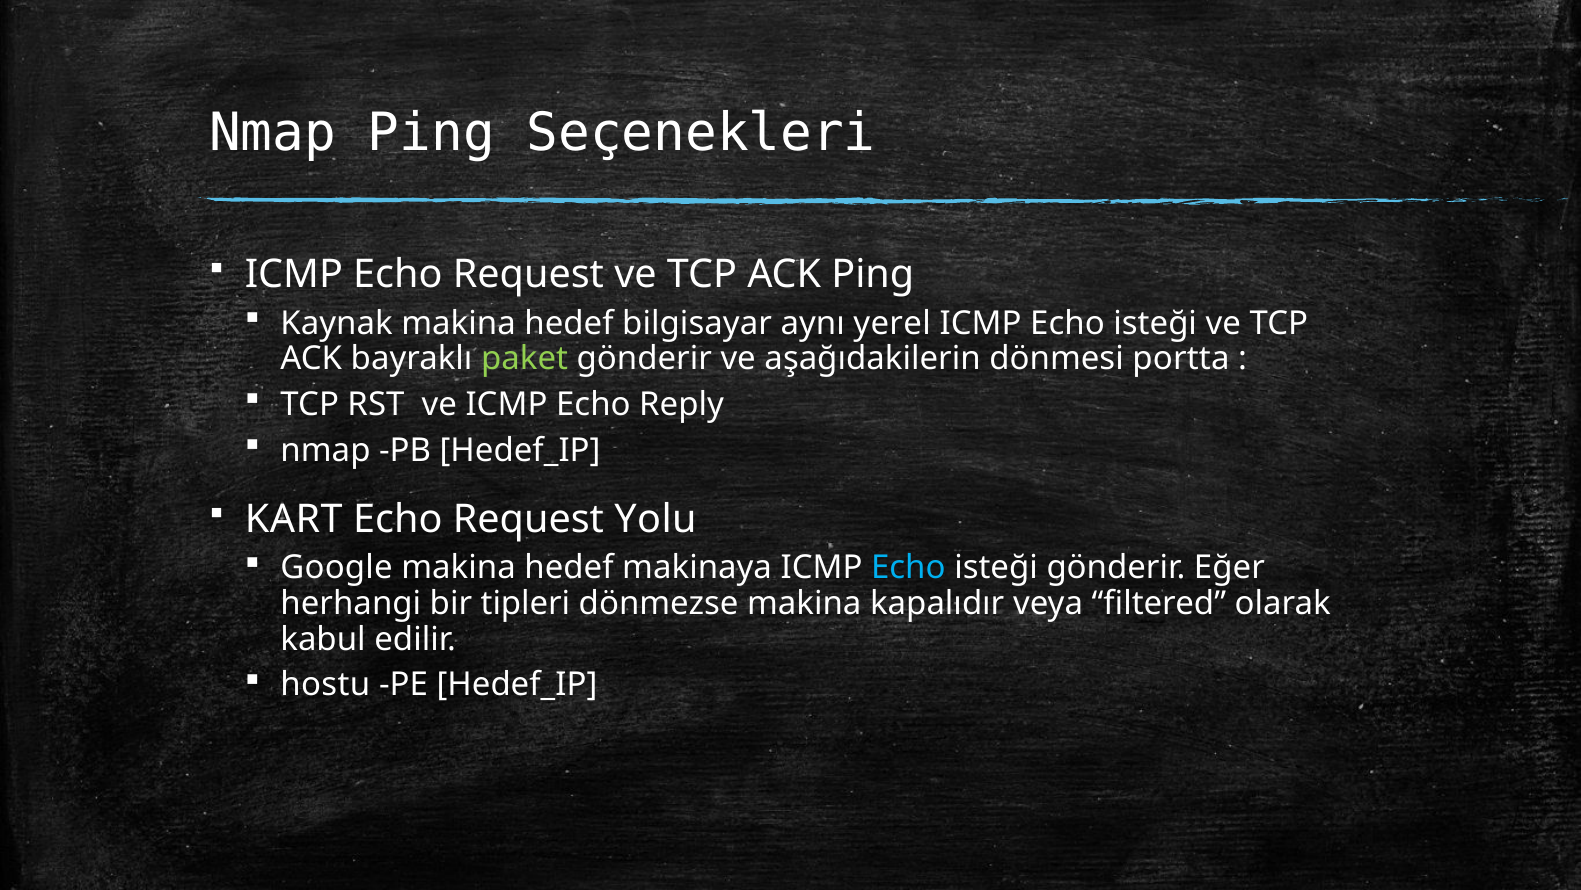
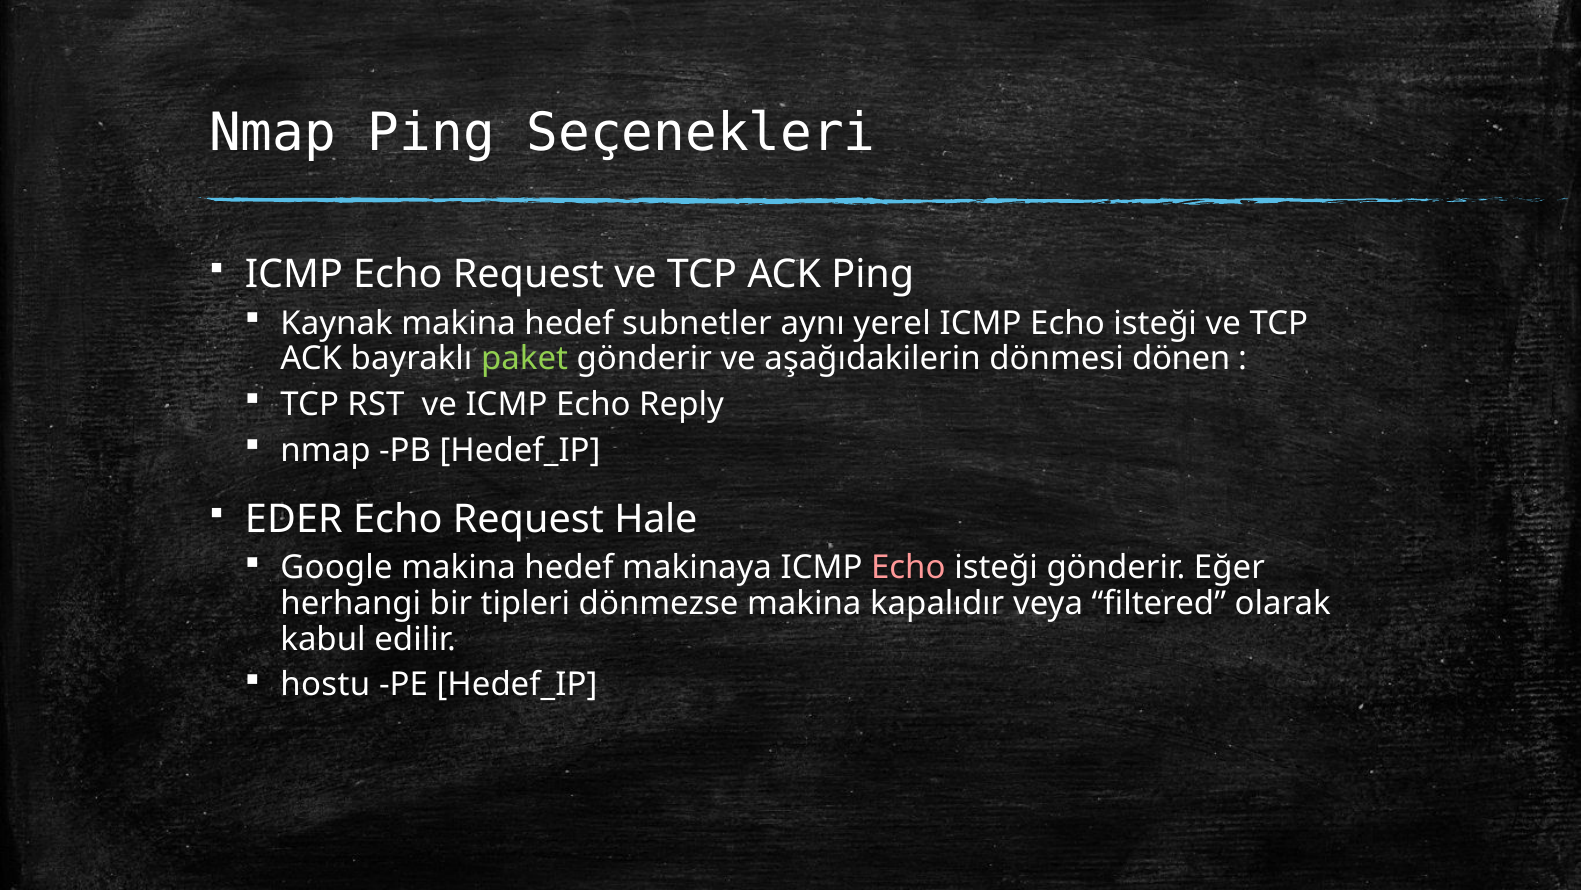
bilgisayar: bilgisayar -> subnetler
portta: portta -> dönen
KART: KART -> EDER
Yolu: Yolu -> Hale
Echo at (908, 568) colour: light blue -> pink
